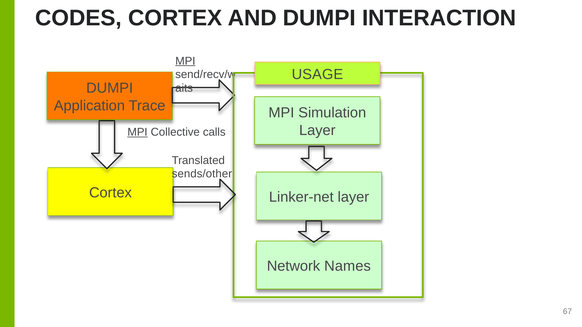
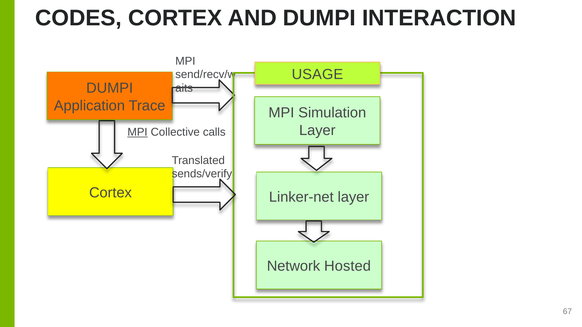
MPI at (185, 61) underline: present -> none
sends/other: sends/other -> sends/verify
Names: Names -> Hosted
